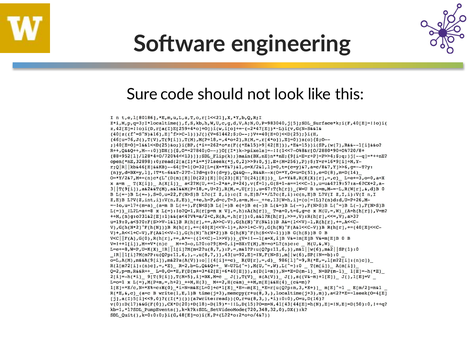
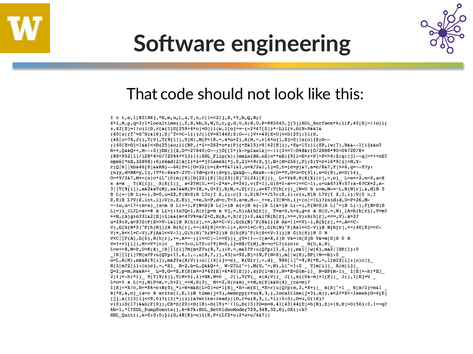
Sure: Sure -> That
